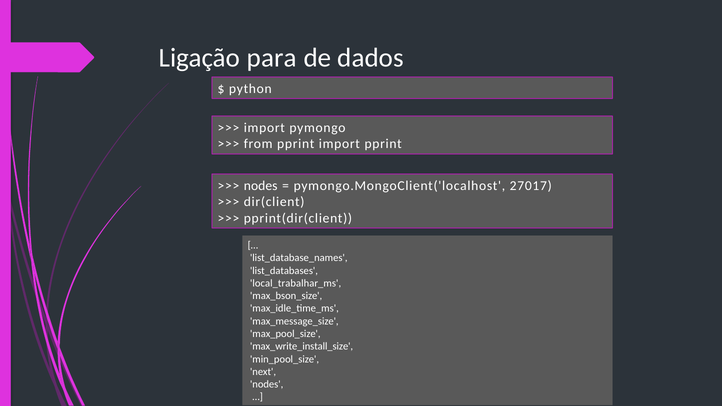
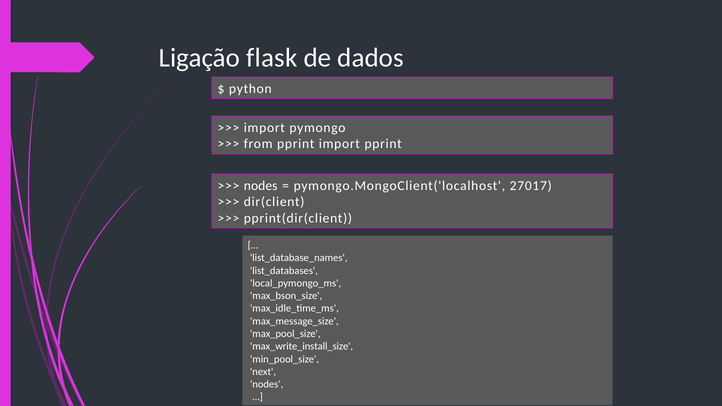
para: para -> flask
local_trabalhar_ms: local_trabalhar_ms -> local_pymongo_ms
